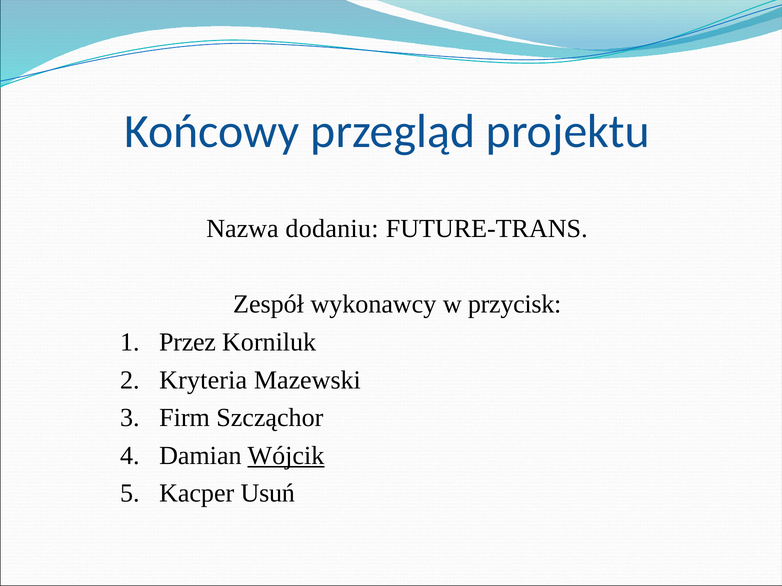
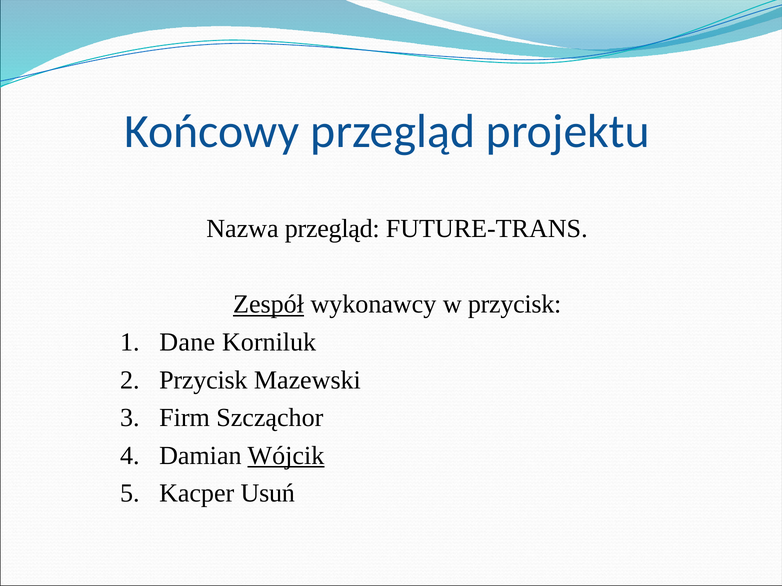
Nazwa dodaniu: dodaniu -> przegląd
Zespół underline: none -> present
Przez: Przez -> Dane
Kryteria at (203, 380): Kryteria -> Przycisk
